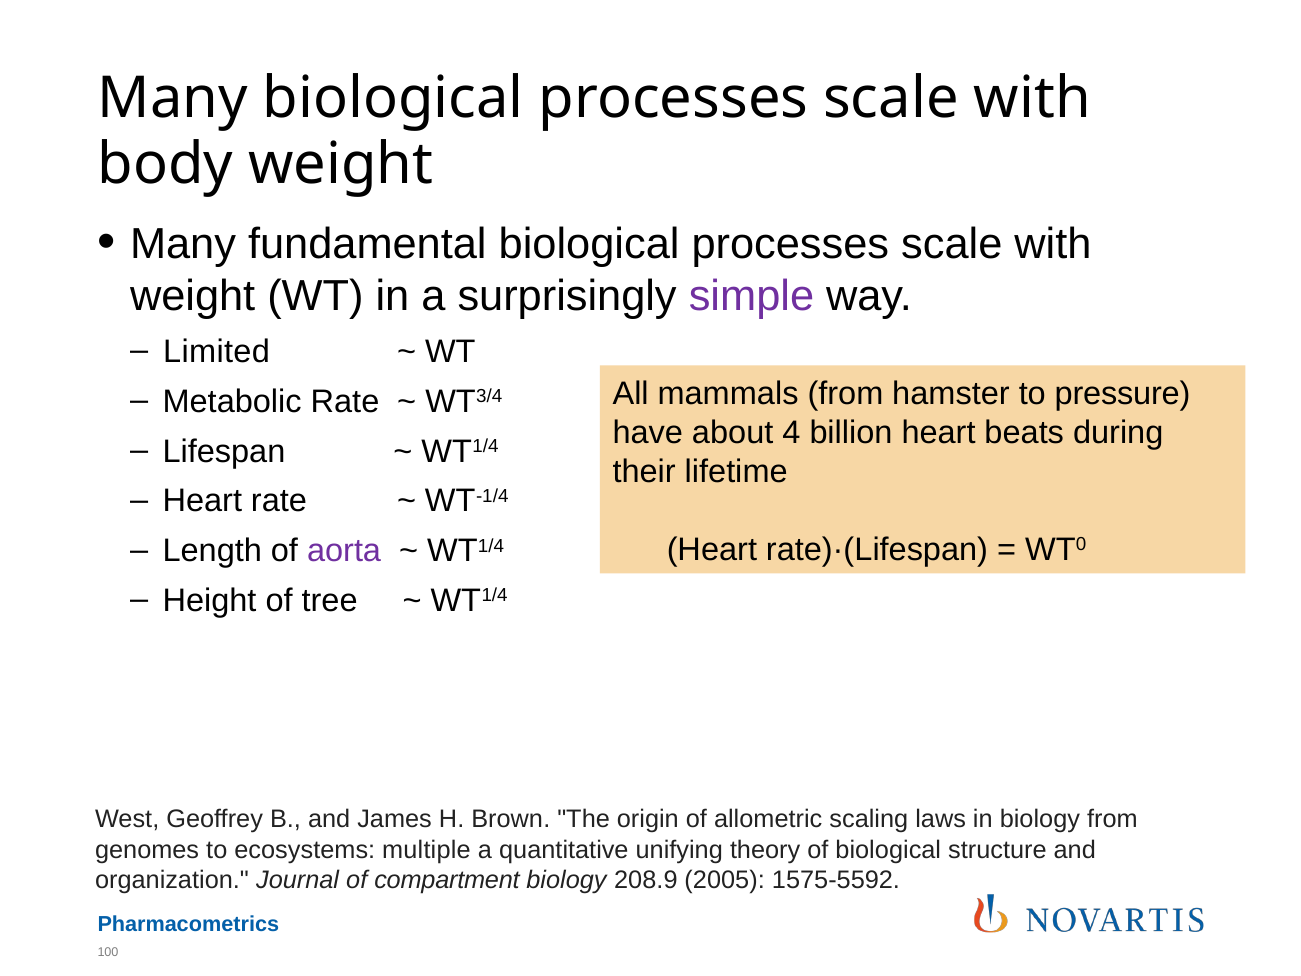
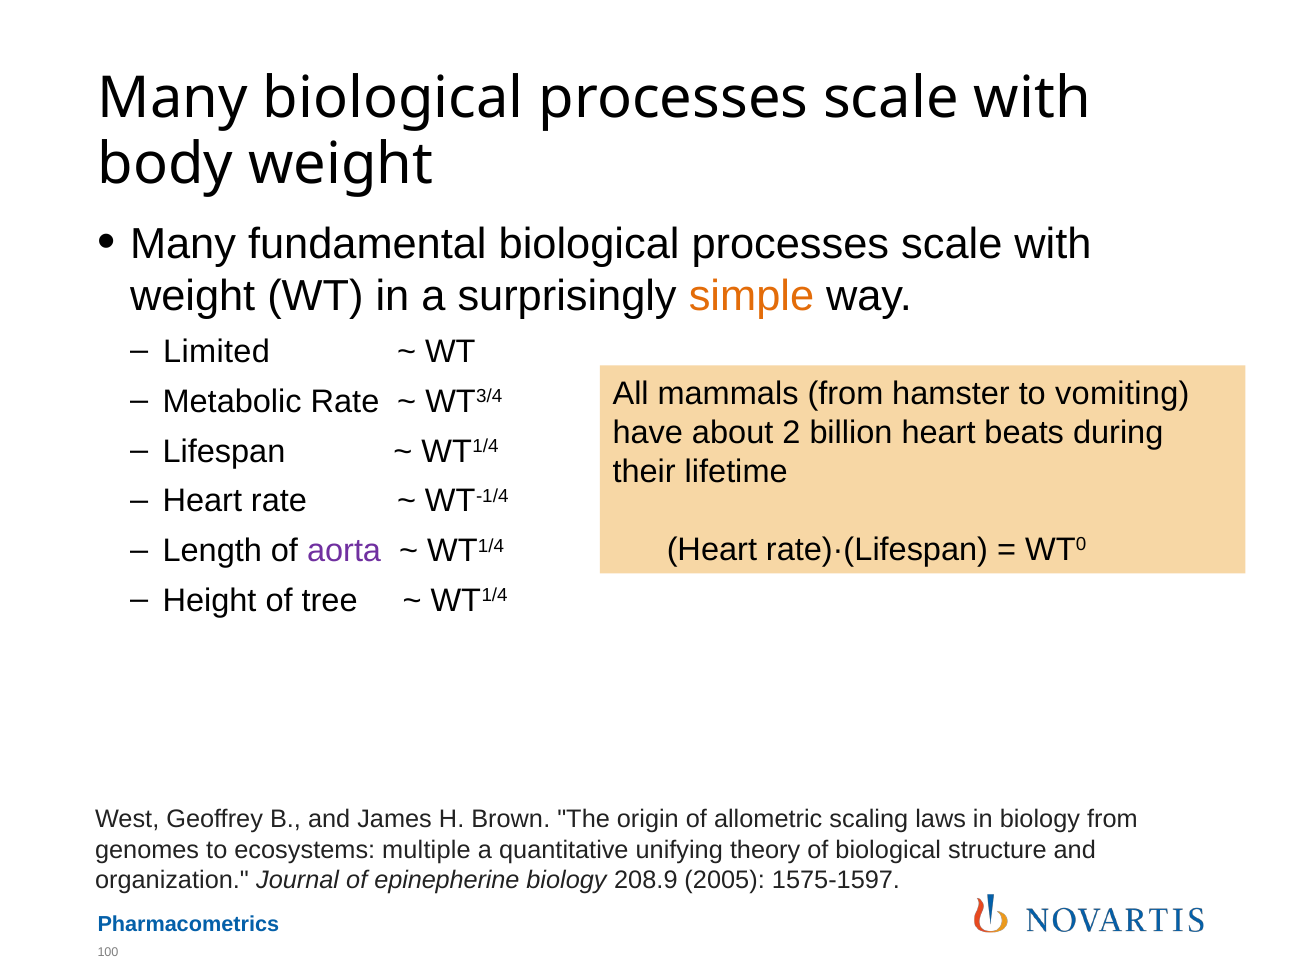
simple colour: purple -> orange
pressure: pressure -> vomiting
4: 4 -> 2
compartment: compartment -> epinepherine
1575-5592: 1575-5592 -> 1575-1597
